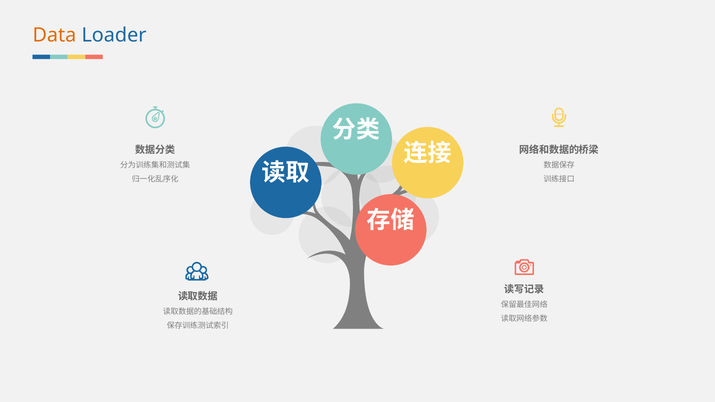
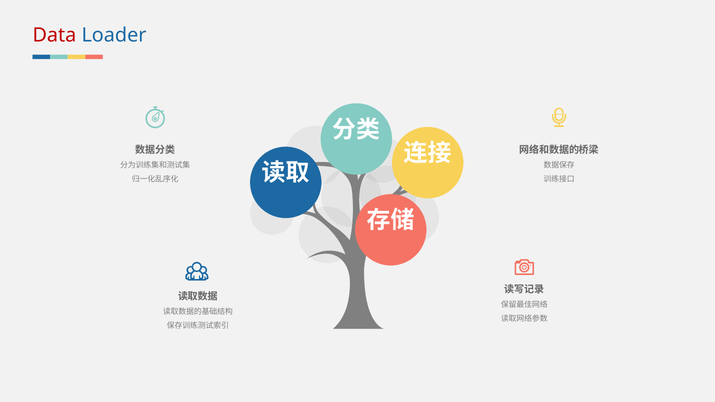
Data colour: orange -> red
